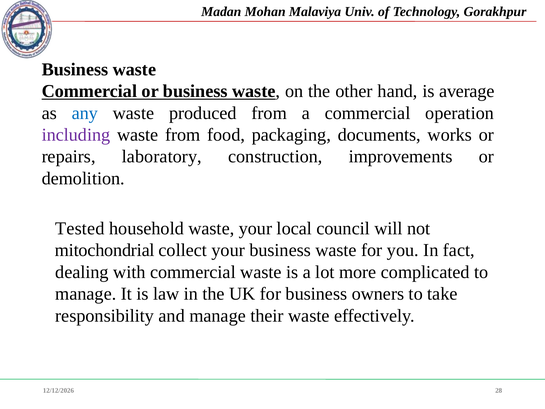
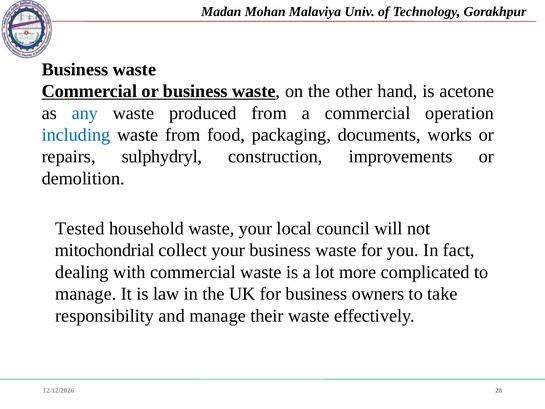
average: average -> acetone
including colour: purple -> blue
laboratory: laboratory -> sulphydryl
